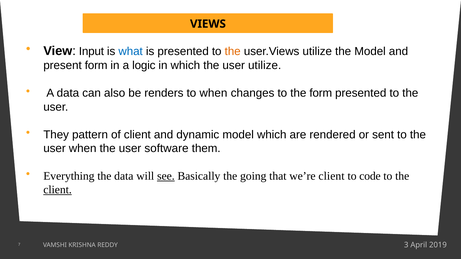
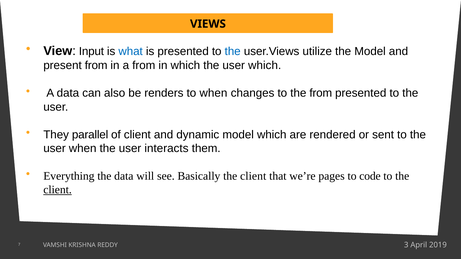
the at (233, 51) colour: orange -> blue
present form: form -> from
a logic: logic -> from
user utilize: utilize -> which
the form: form -> from
pattern: pattern -> parallel
software: software -> interacts
see underline: present -> none
Basically the going: going -> client
we’re client: client -> pages
